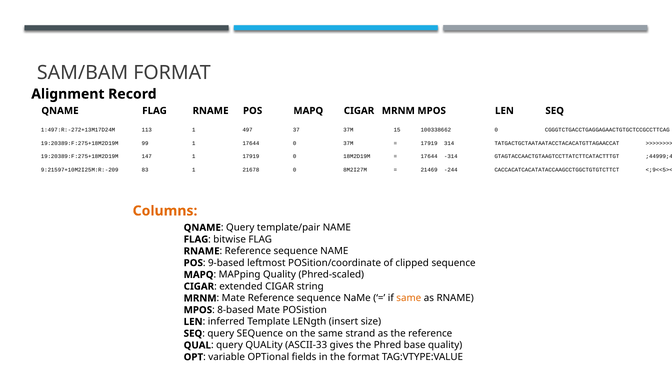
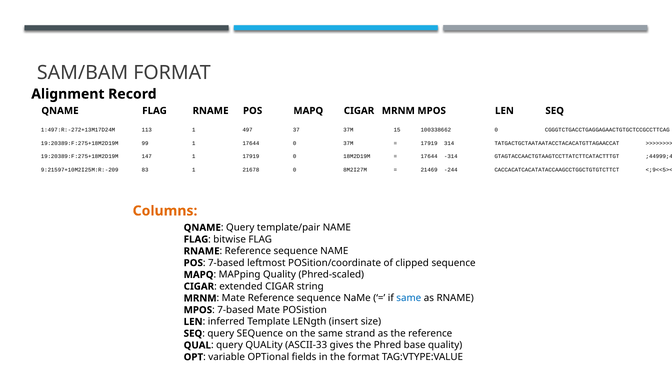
POS 9-based: 9-based -> 7-based
same at (409, 298) colour: orange -> blue
MPOS 8-based: 8-based -> 7-based
